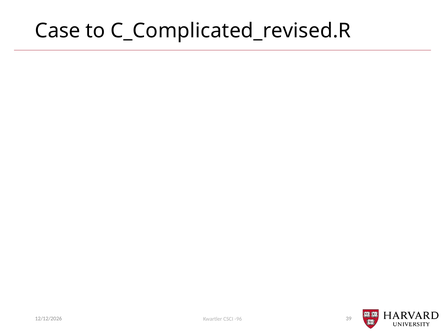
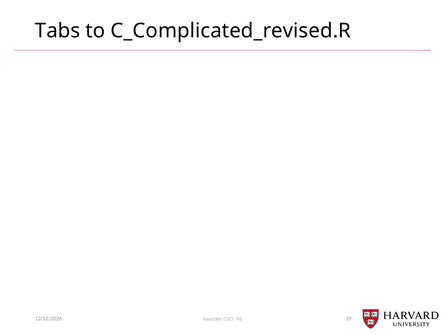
Case: Case -> Tabs
